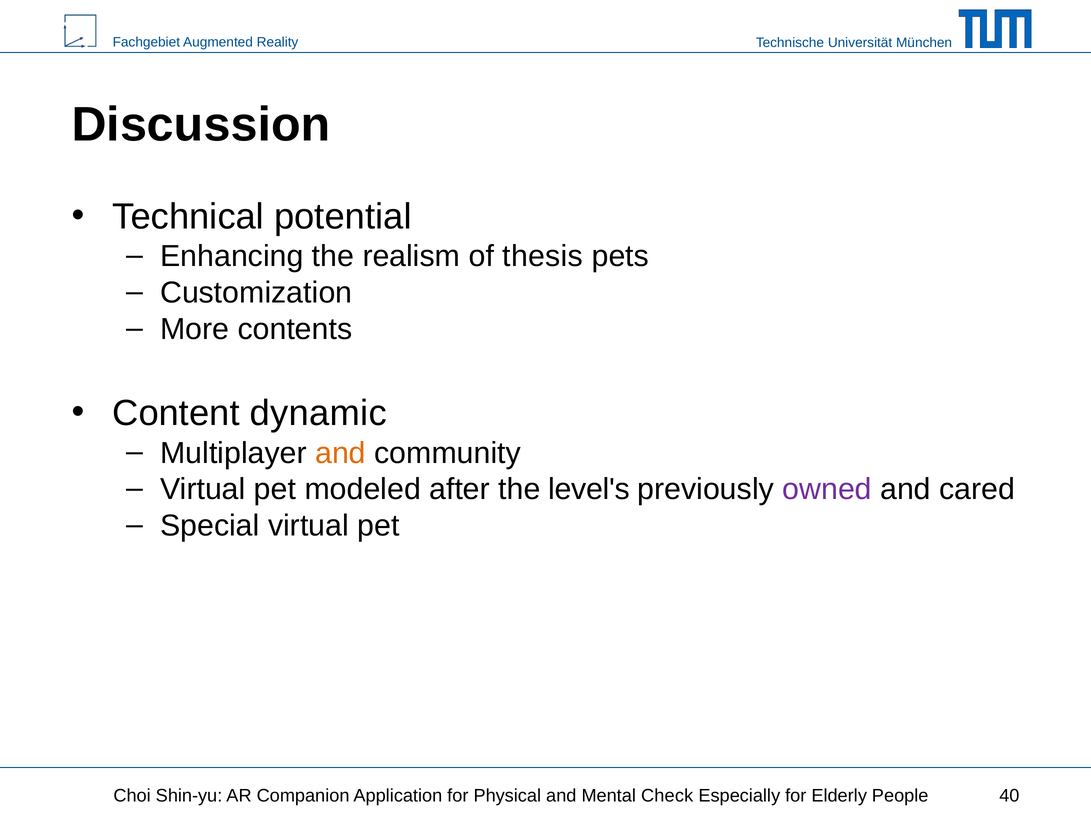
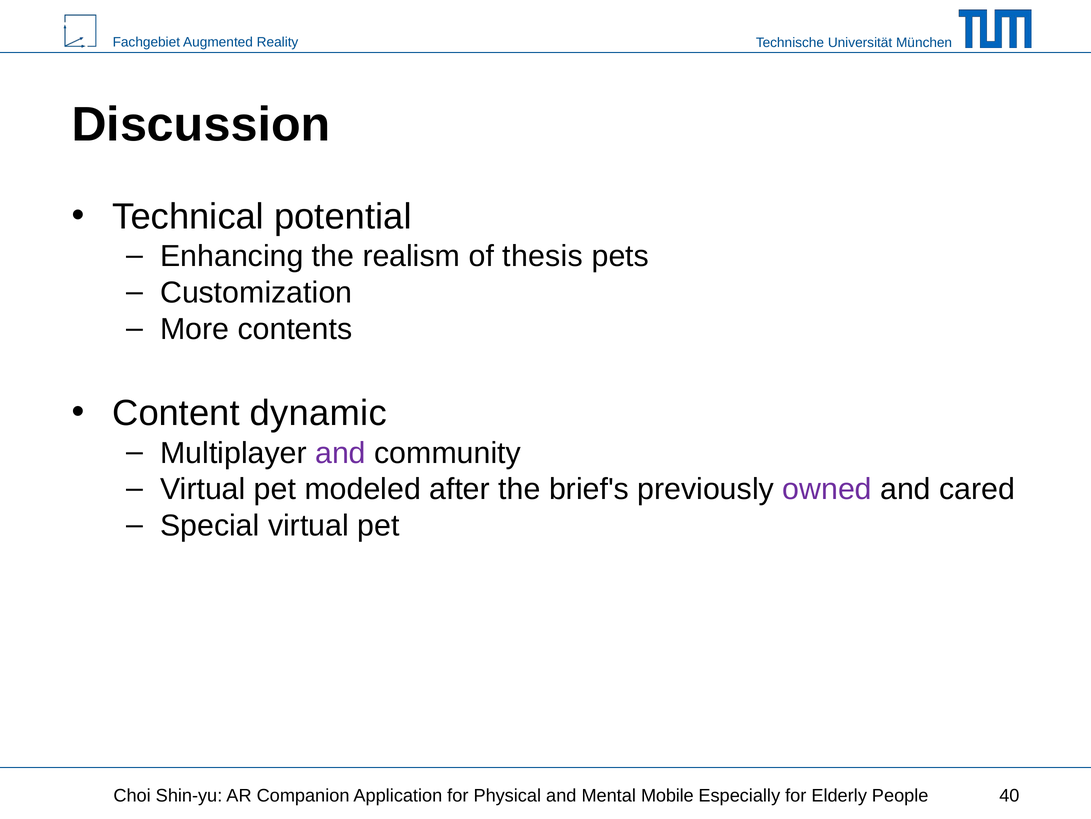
and at (340, 453) colour: orange -> purple
level's: level's -> brief's
Check: Check -> Mobile
